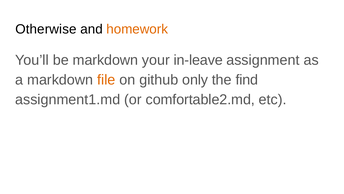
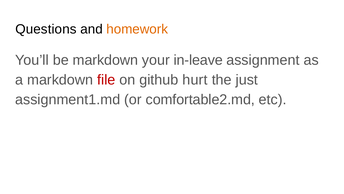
Otherwise: Otherwise -> Questions
file colour: orange -> red
only: only -> hurt
find: find -> just
